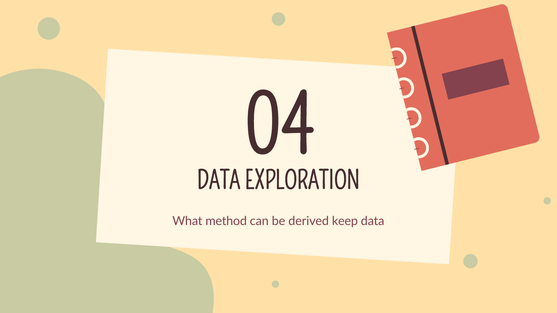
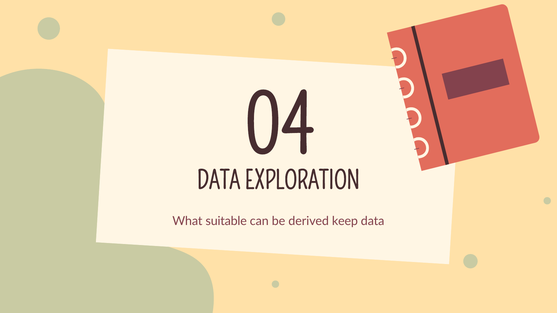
method: method -> suitable
